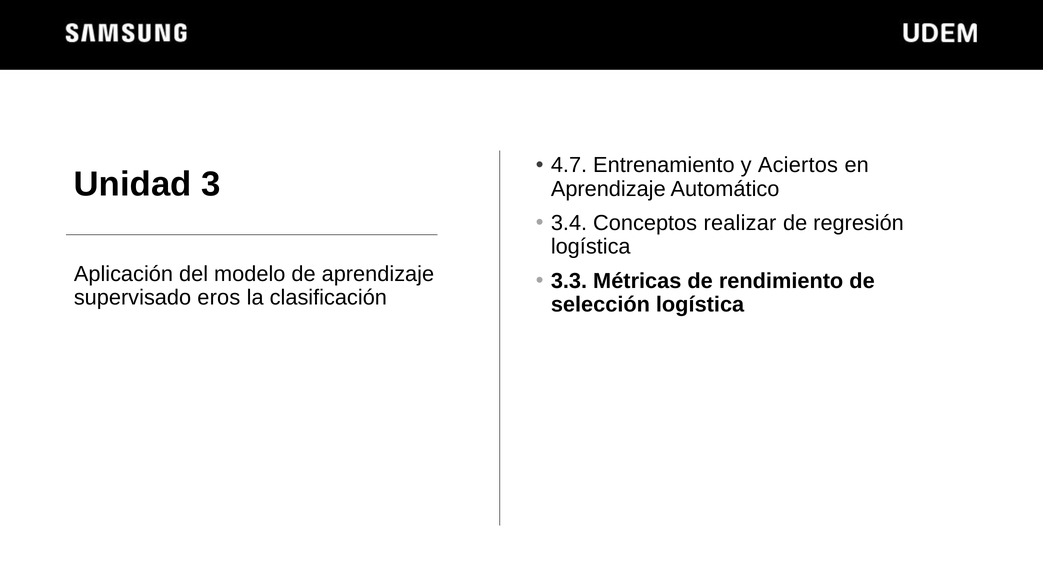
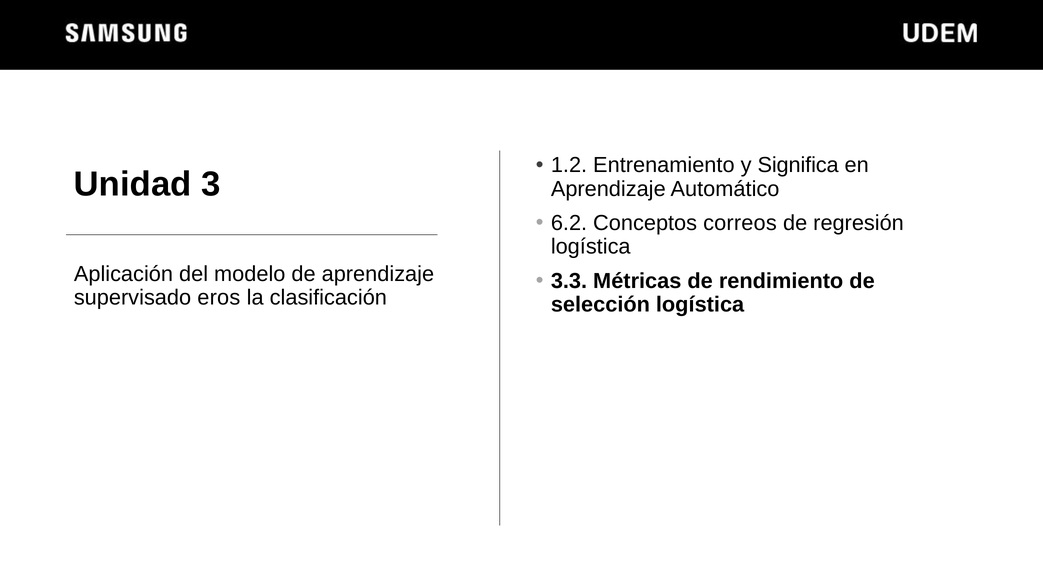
4.7: 4.7 -> 1.2
Aciertos: Aciertos -> Significa
3.4: 3.4 -> 6.2
realizar: realizar -> correos
